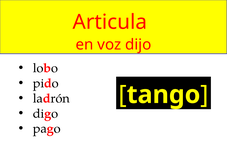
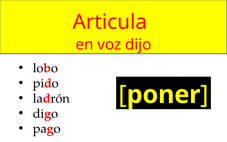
tango: tango -> poner
